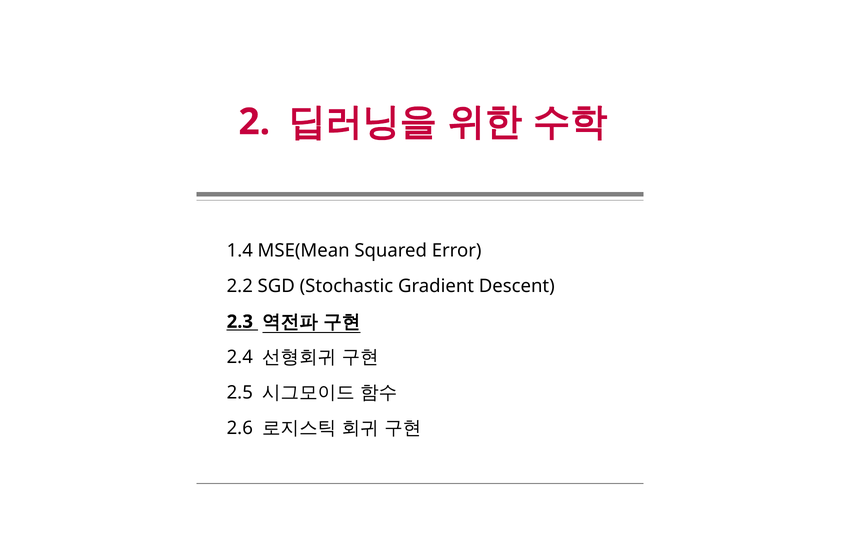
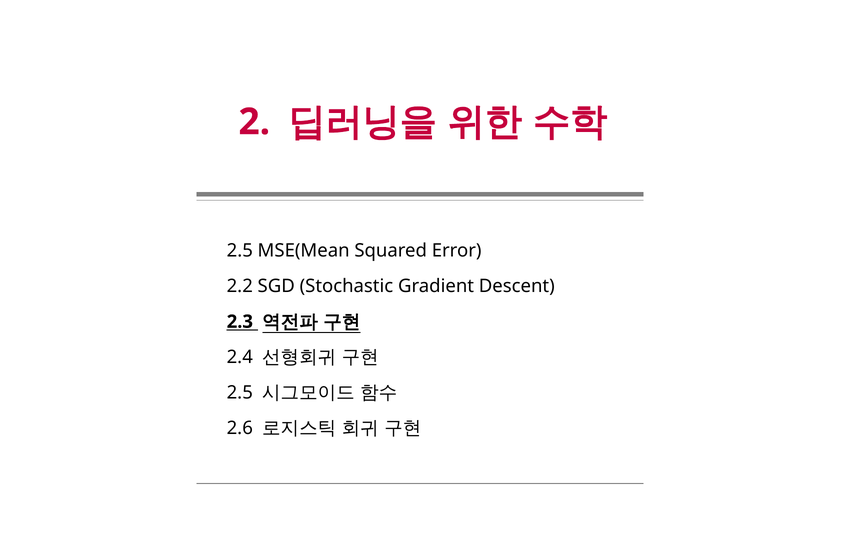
1.4 at (240, 250): 1.4 -> 2.5
